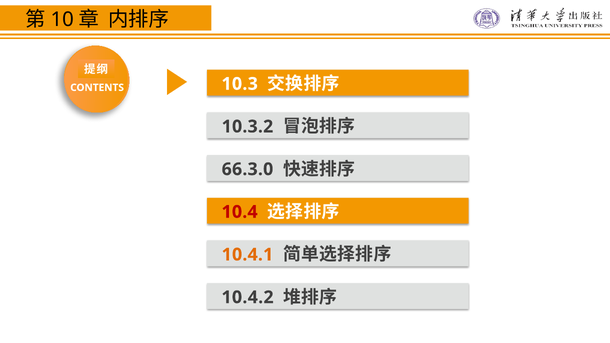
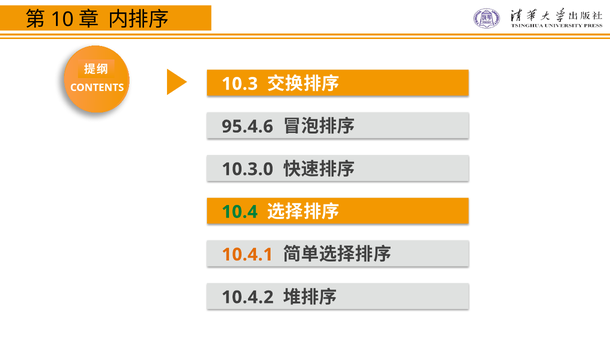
10.3.2: 10.3.2 -> 95.4.6
66.3.0: 66.3.0 -> 10.3.0
10.4 colour: red -> green
